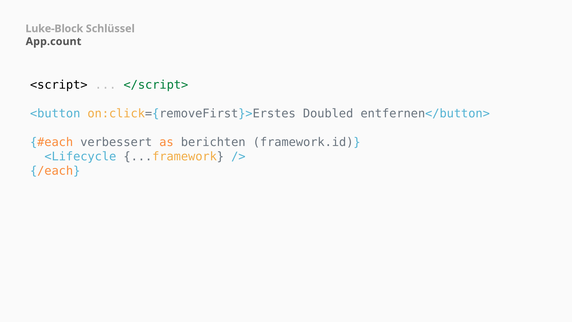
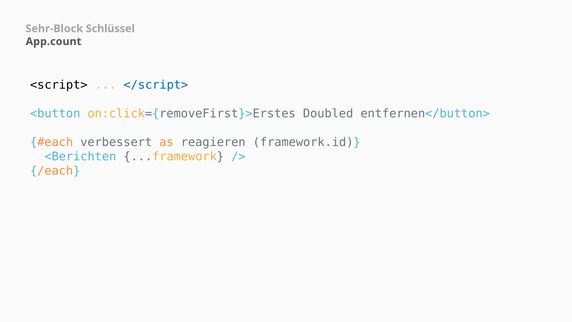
Luke-Block: Luke-Block -> Sehr-Block
</script> colour: green -> blue
berichten: berichten -> reagieren
<Lifecycle: <Lifecycle -> <Berichten
